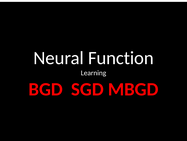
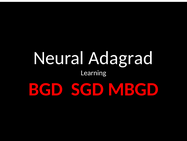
Function: Function -> Adagrad
